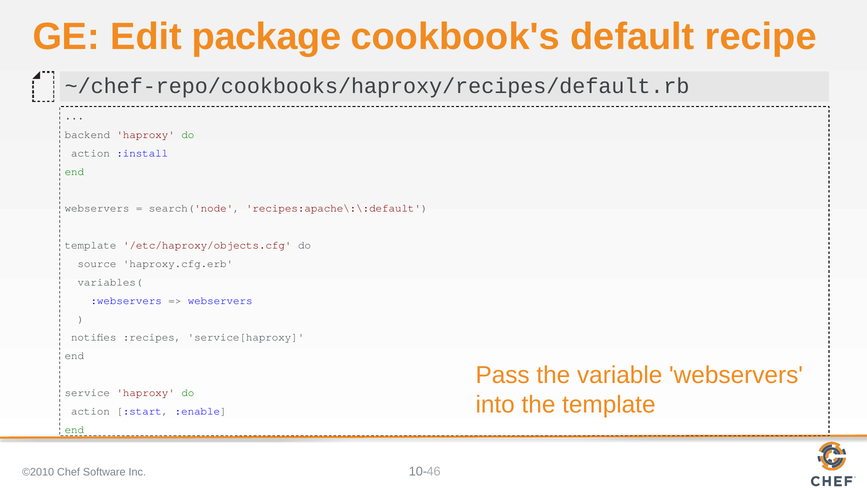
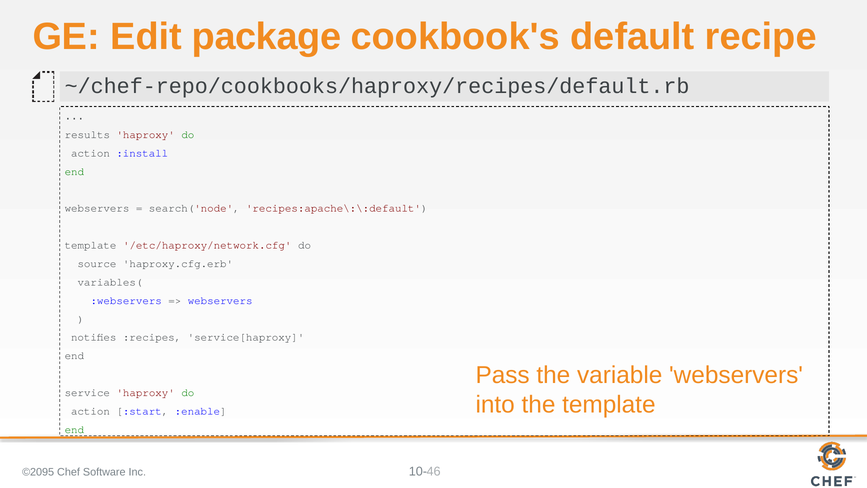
backend: backend -> results
/etc/haproxy/objects.cfg: /etc/haproxy/objects.cfg -> /etc/haproxy/network.cfg
©2010: ©2010 -> ©2095
